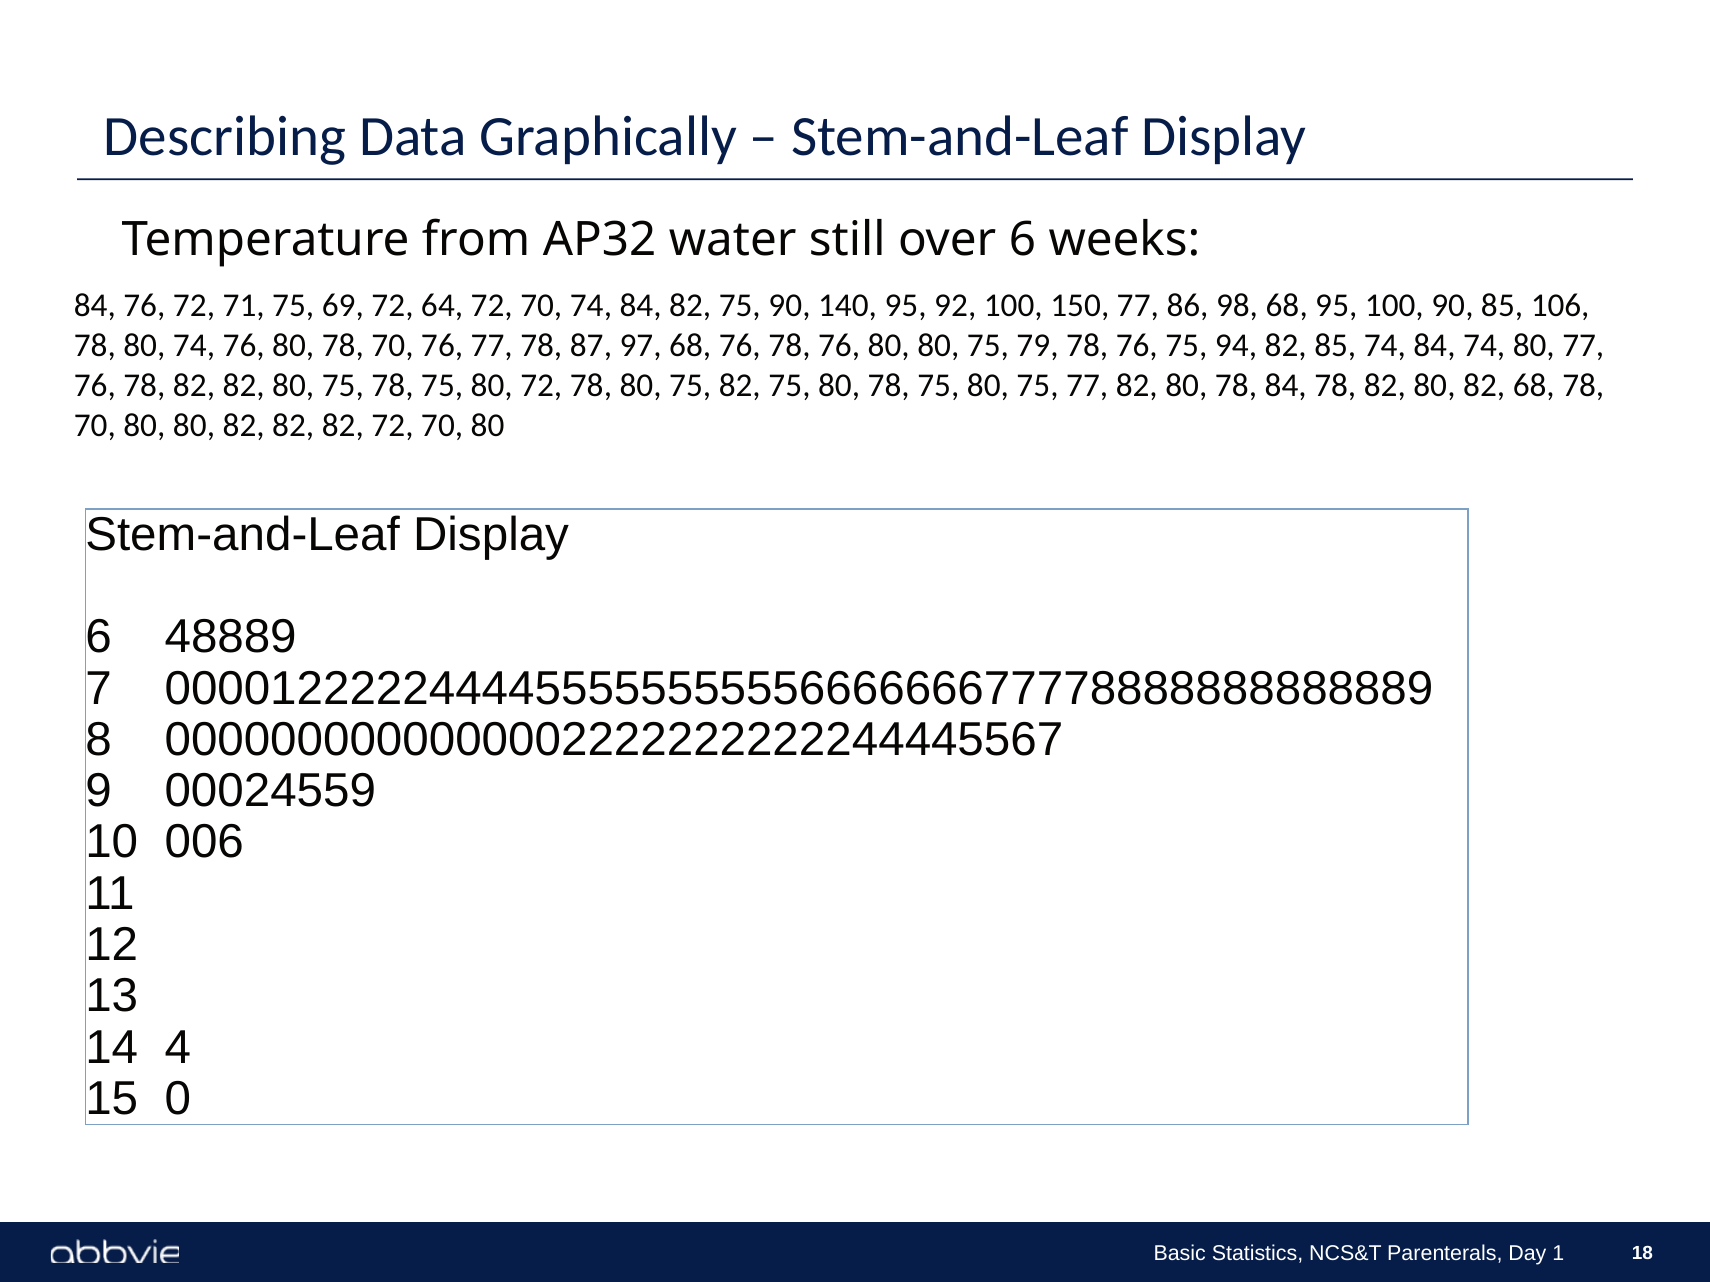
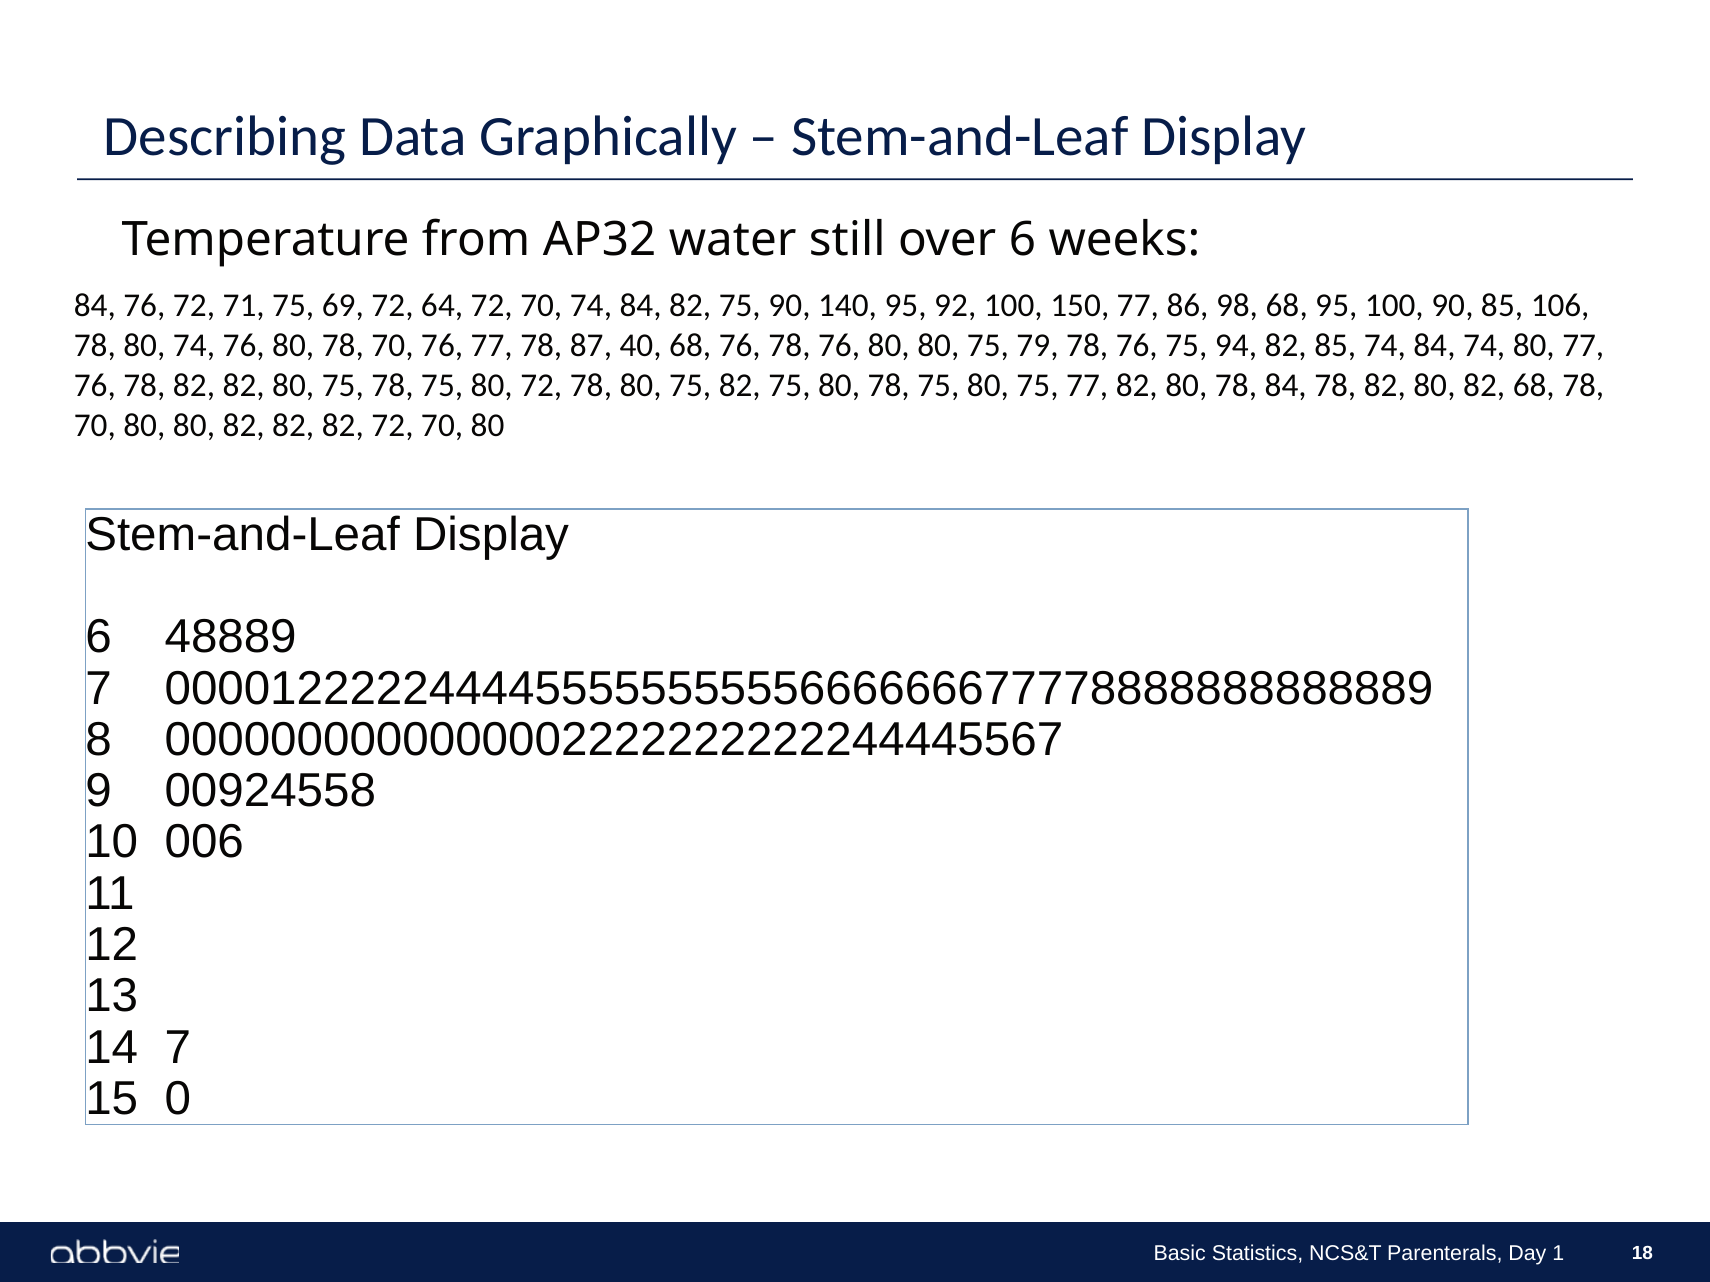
97: 97 -> 40
00024559: 00024559 -> 00924558
14 4: 4 -> 7
